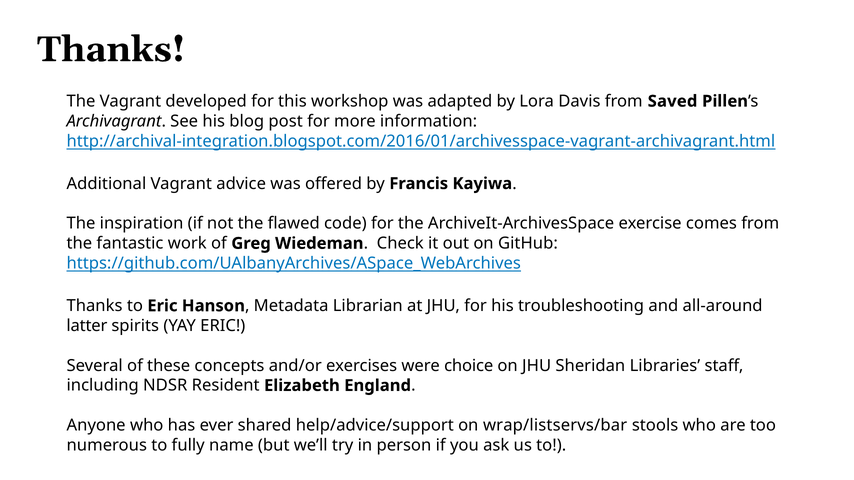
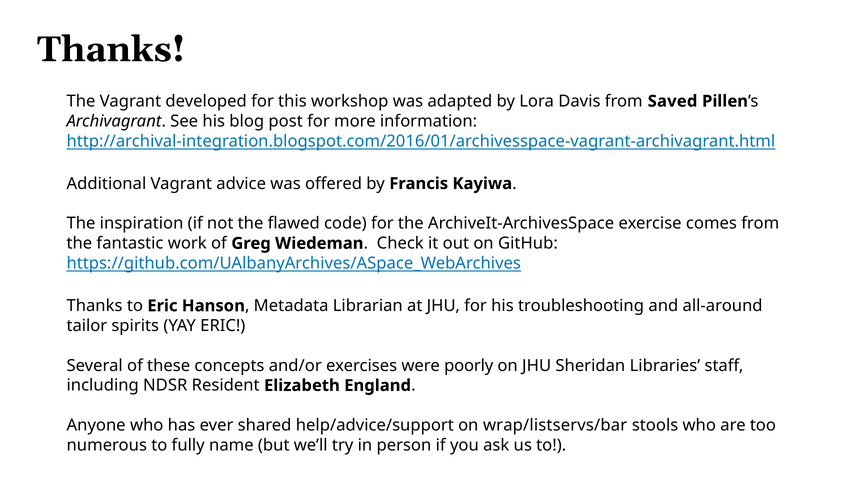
latter: latter -> tailor
choice: choice -> poorly
